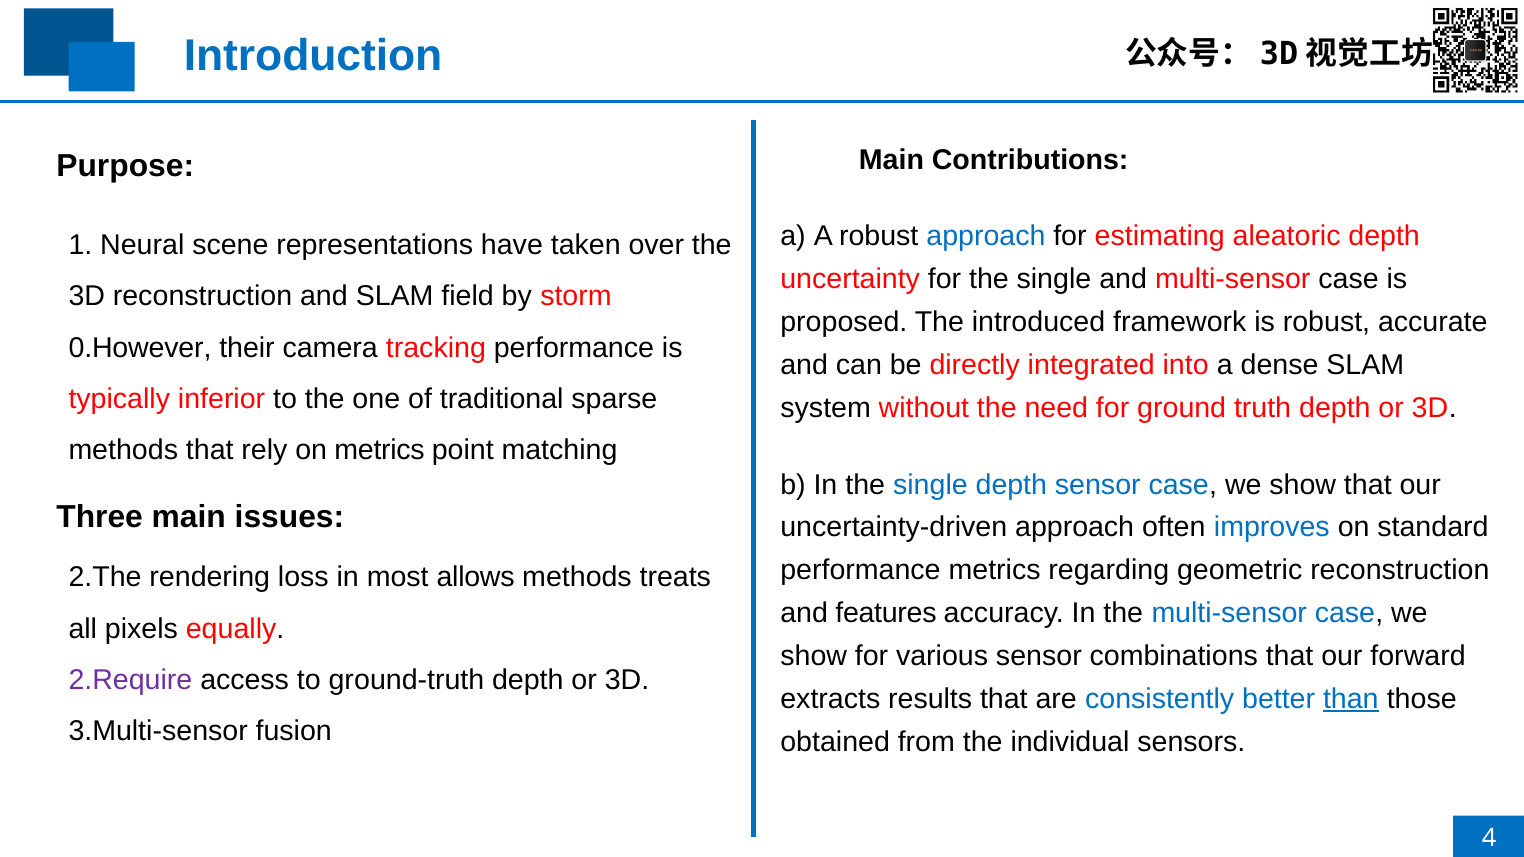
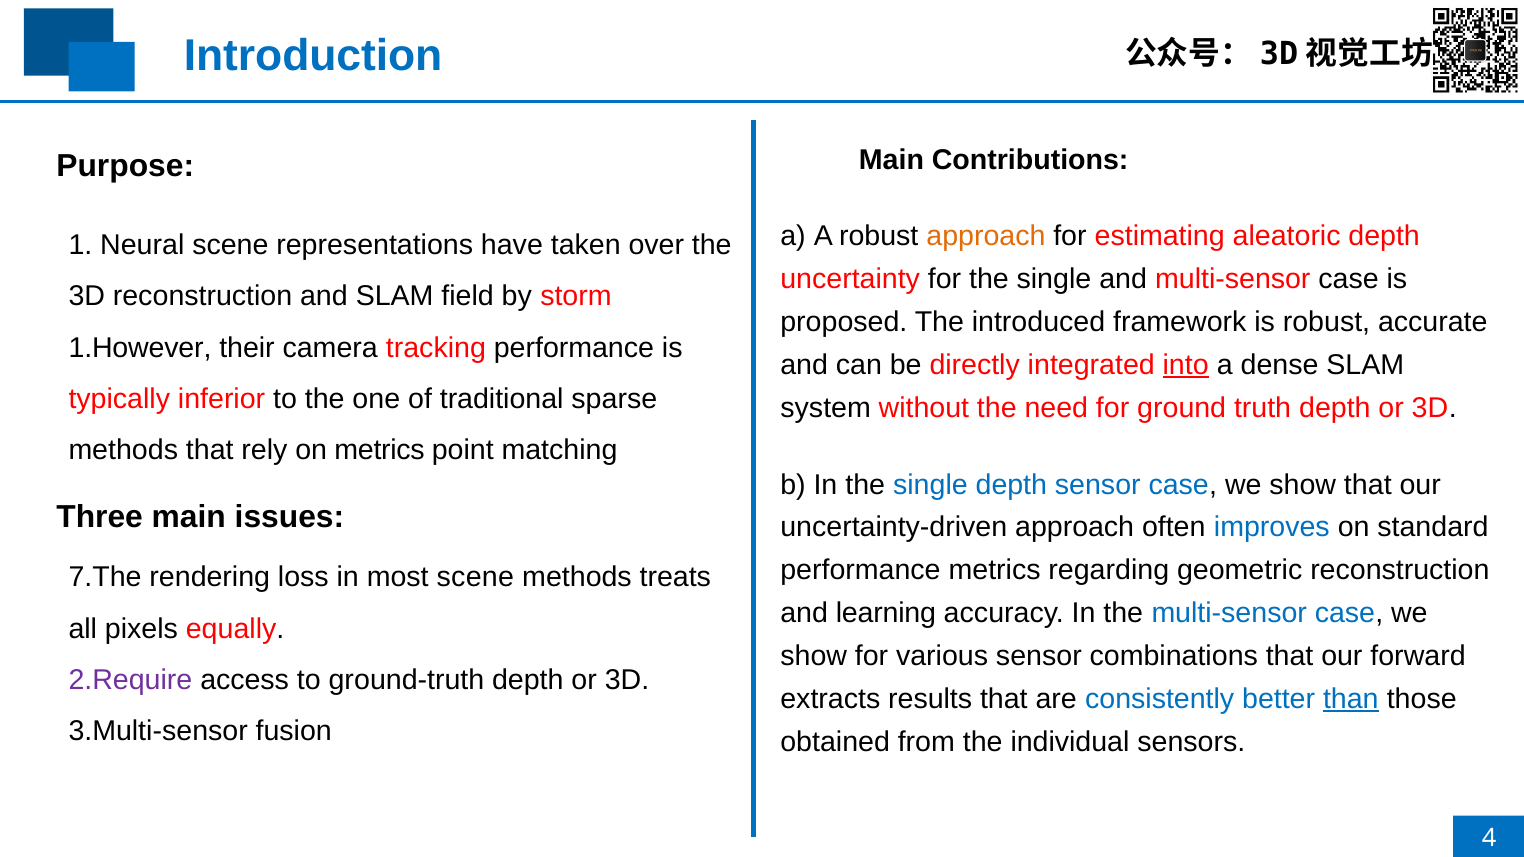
approach at (986, 236) colour: blue -> orange
0.However: 0.However -> 1.However
into underline: none -> present
2.The: 2.The -> 7.The
most allows: allows -> scene
features: features -> learning
